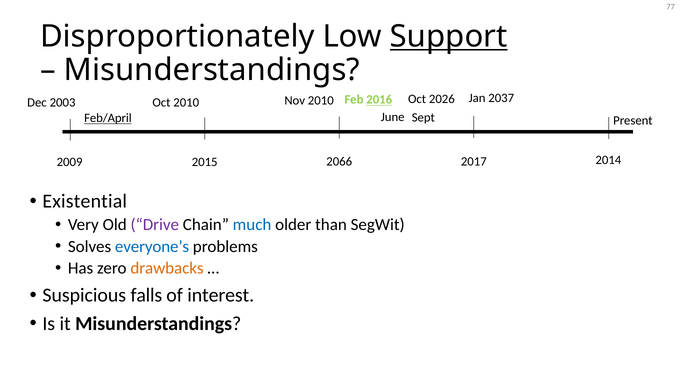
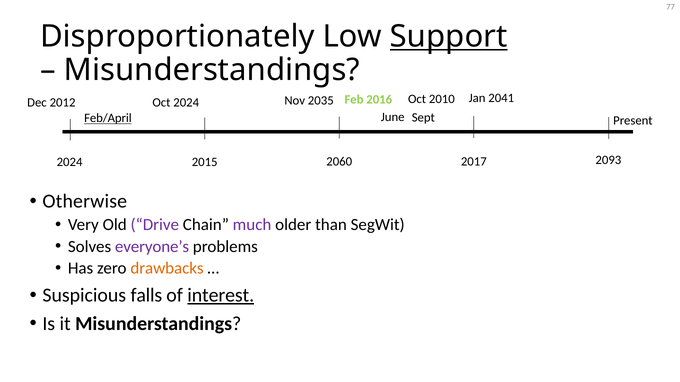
2016 underline: present -> none
2003: 2003 -> 2012
Oct 2010: 2010 -> 2024
Nov 2010: 2010 -> 2035
2026: 2026 -> 2010
2037: 2037 -> 2041
2014: 2014 -> 2093
2066: 2066 -> 2060
2009 at (70, 162): 2009 -> 2024
Existential: Existential -> Otherwise
much colour: blue -> purple
everyone’s colour: blue -> purple
interest underline: none -> present
